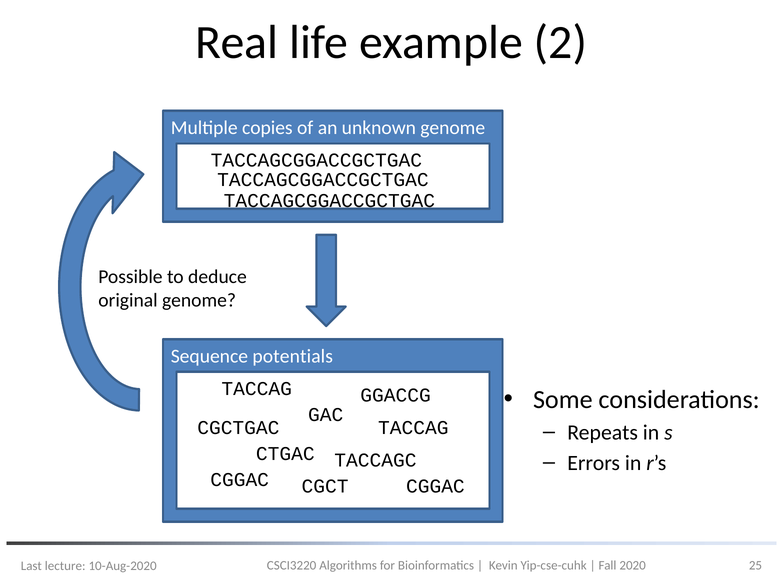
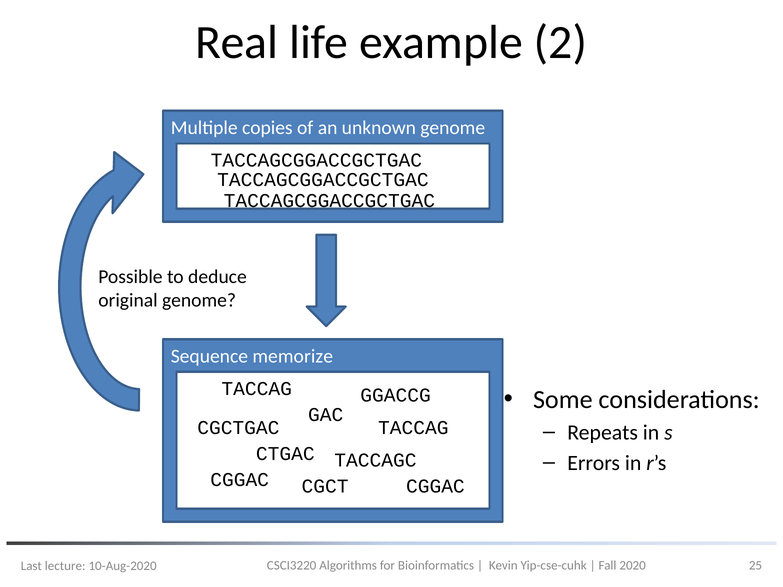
potentials: potentials -> memorize
